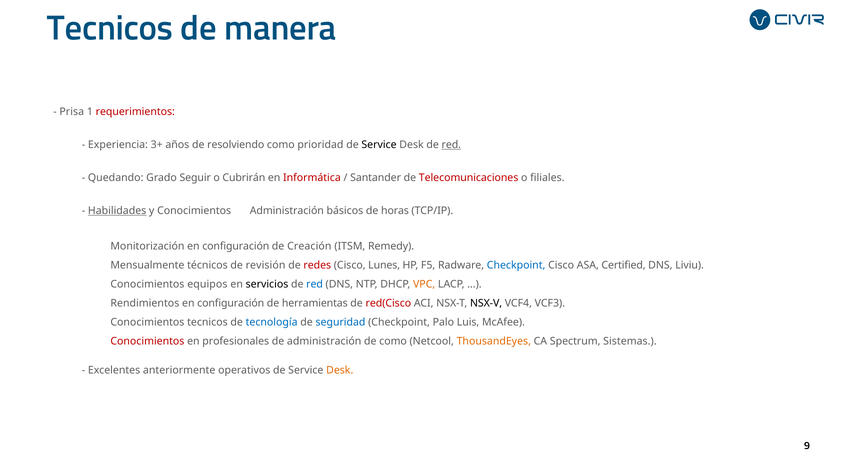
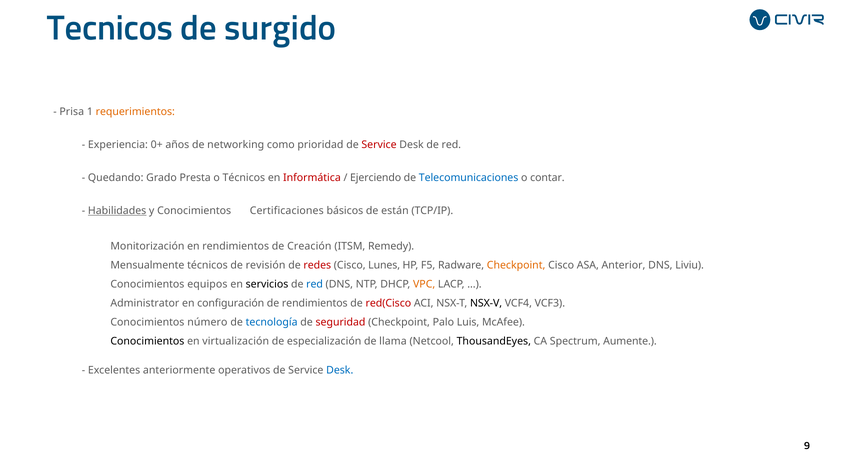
manera: manera -> surgido
requerimientos colour: red -> orange
3+: 3+ -> 0+
resolviendo: resolviendo -> networking
Service at (379, 145) colour: black -> red
red at (451, 145) underline: present -> none
Seguir: Seguir -> Presta
o Cubrirán: Cubrirán -> Técnicos
Santander: Santander -> Ejerciendo
Telecomunicaciones colour: red -> blue
filiales: filiales -> contar
Conocimientos Administración: Administración -> Certificaciones
horas: horas -> están
configuración at (236, 246): configuración -> rendimientos
Checkpoint at (516, 265) colour: blue -> orange
Certified: Certified -> Anterior
Rendimientos: Rendimientos -> Administrator
de herramientas: herramientas -> rendimientos
Conocimientos tecnicos: tecnicos -> número
seguridad colour: blue -> red
Conocimientos at (147, 341) colour: red -> black
profesionales: profesionales -> virtualización
de administración: administración -> especialización
de como: como -> llama
ThousandEyes colour: orange -> black
Sistemas: Sistemas -> Aumente
Desk at (340, 370) colour: orange -> blue
